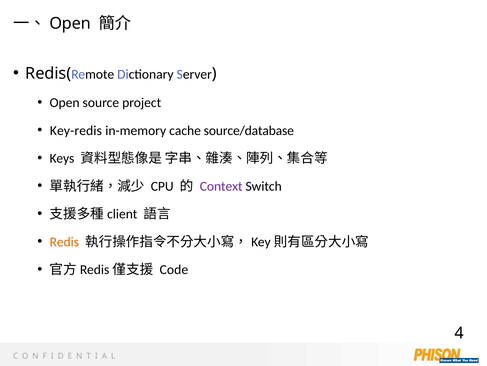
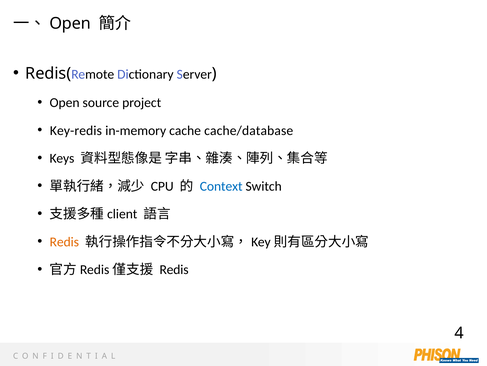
source/database: source/database -> cache/database
Context colour: purple -> blue
Code at (174, 269): Code -> Redis
